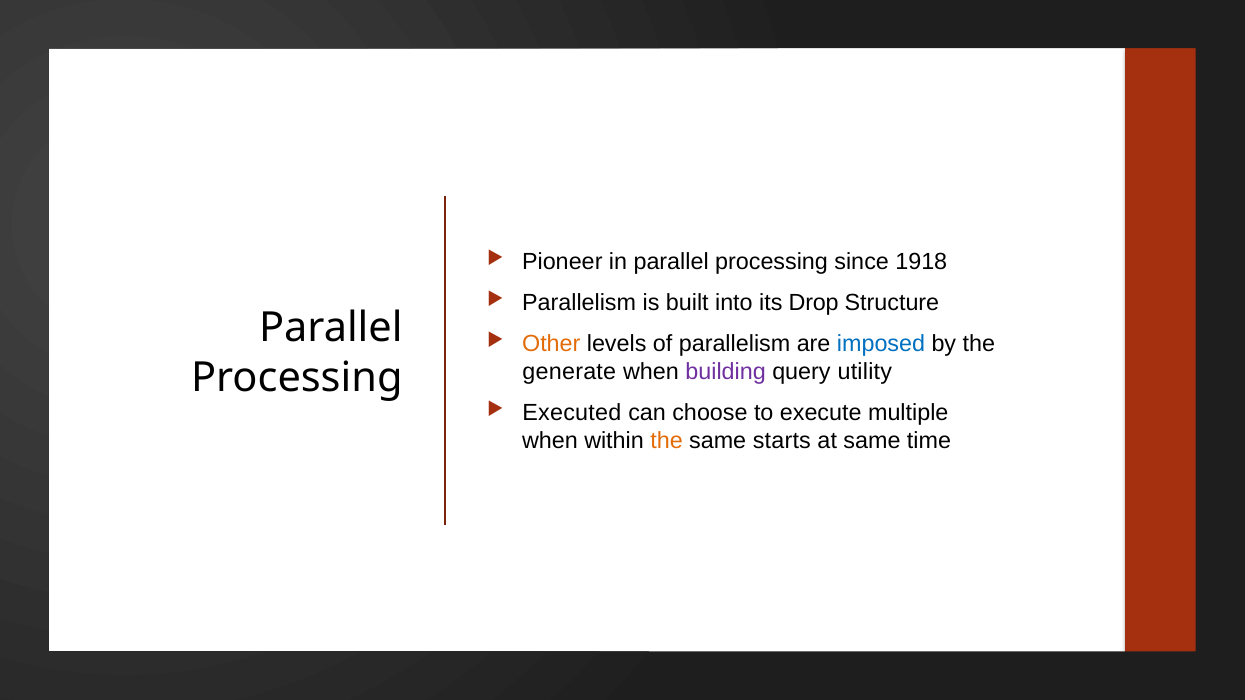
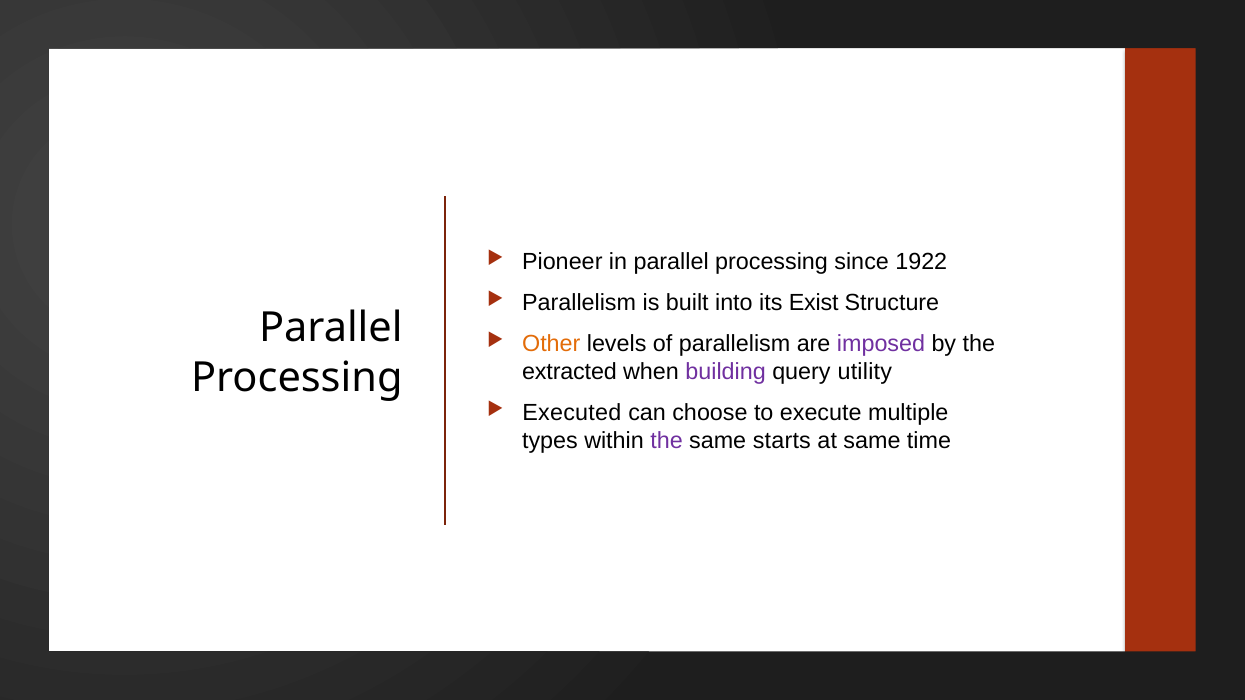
1918: 1918 -> 1922
Drop: Drop -> Exist
imposed colour: blue -> purple
generate: generate -> extracted
when at (550, 441): when -> types
the at (667, 441) colour: orange -> purple
